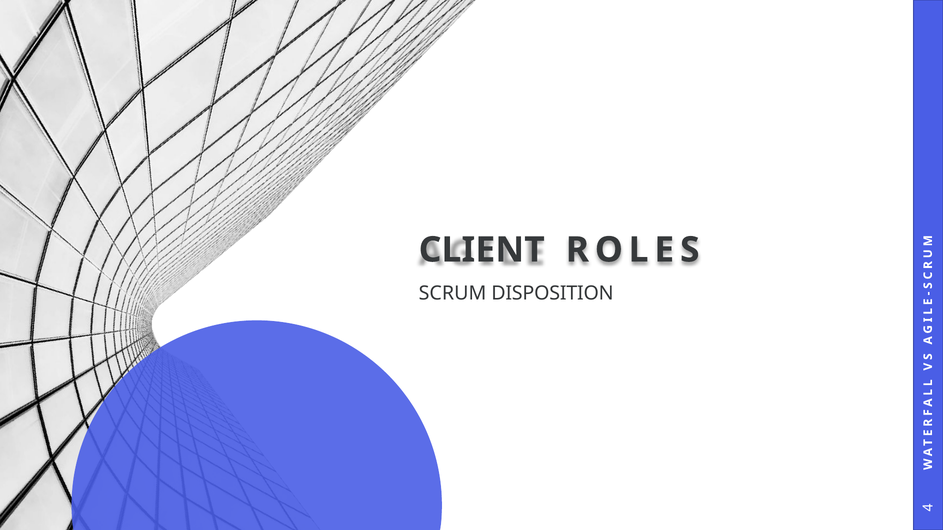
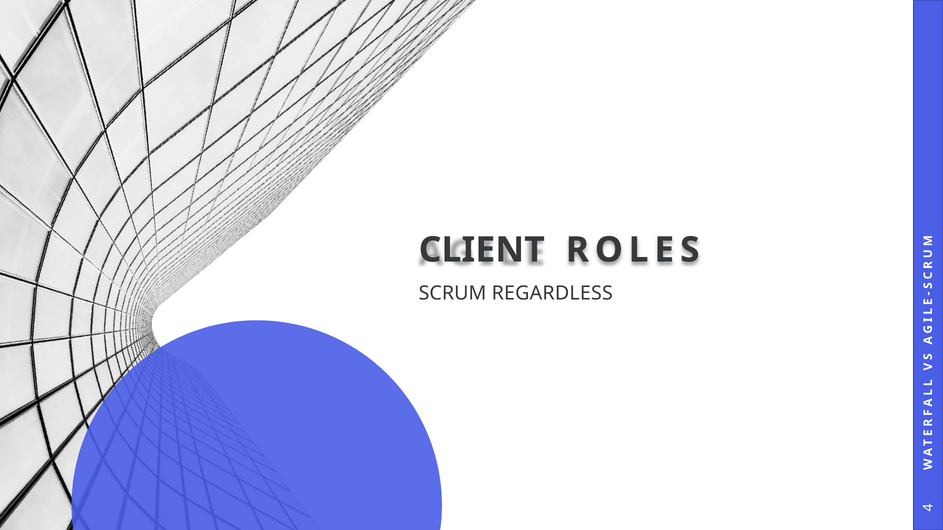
DISPOSITION: DISPOSITION -> REGARDLESS
